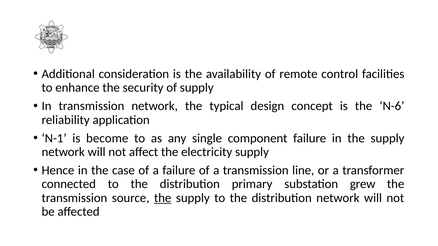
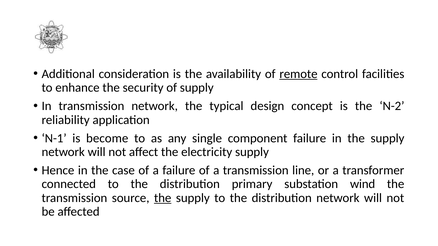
remote underline: none -> present
N-6: N-6 -> N-2
grew: grew -> wind
